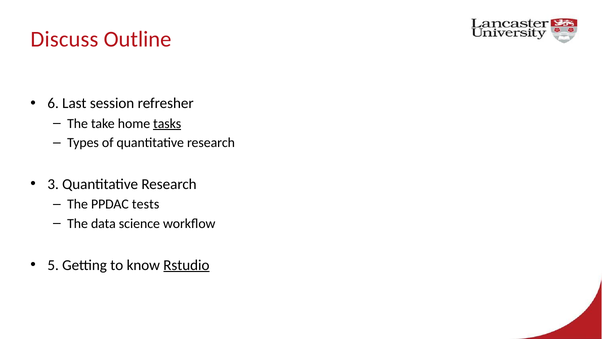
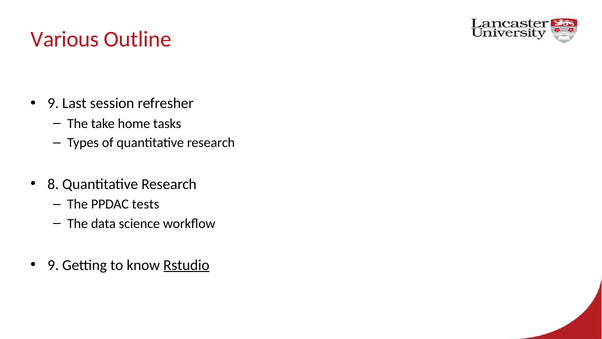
Discuss: Discuss -> Various
6 at (53, 103): 6 -> 9
tasks underline: present -> none
3: 3 -> 8
5 at (53, 265): 5 -> 9
